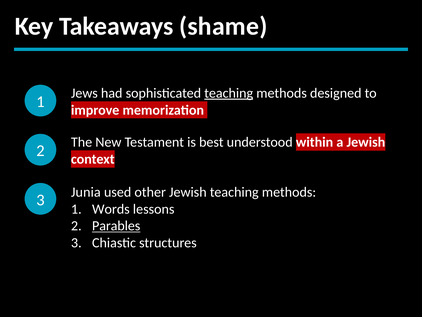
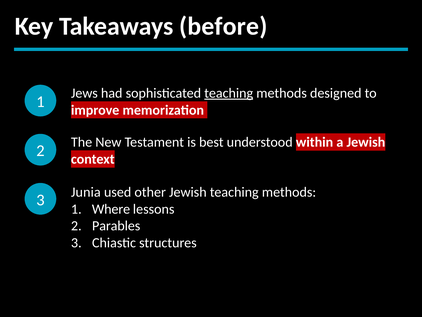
shame: shame -> before
Words: Words -> Where
Parables underline: present -> none
